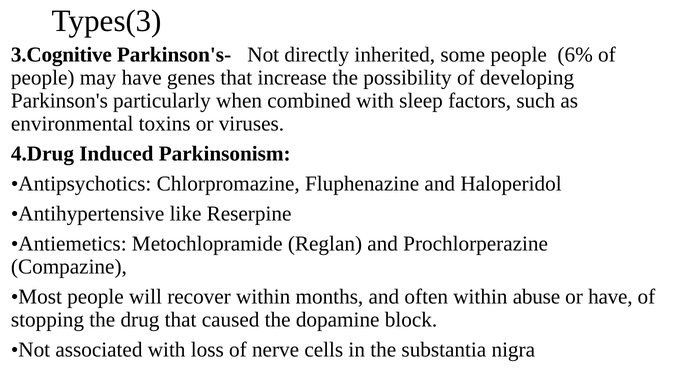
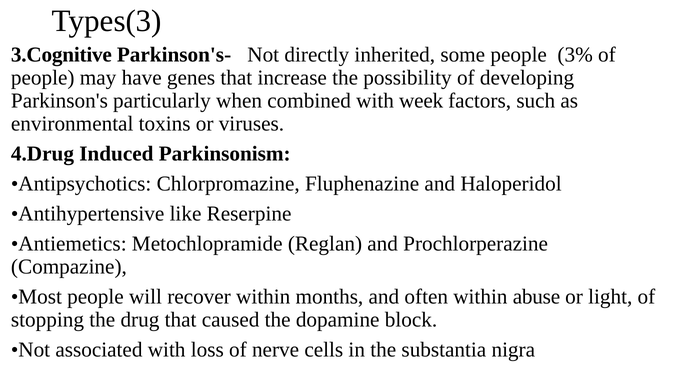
6%: 6% -> 3%
sleep: sleep -> week
or have: have -> light
